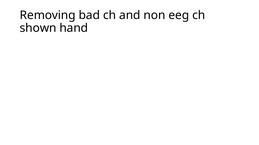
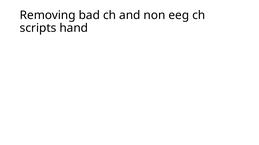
shown: shown -> scripts
